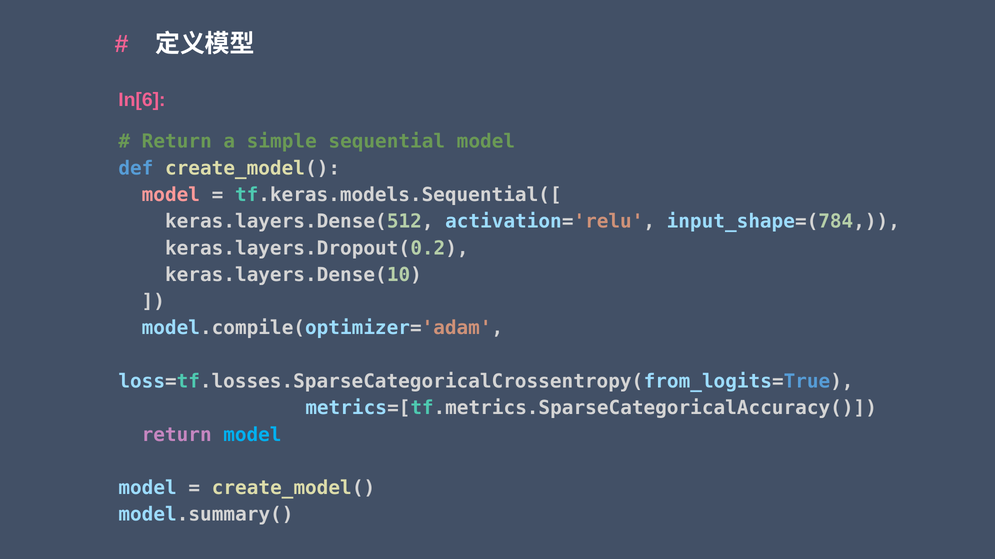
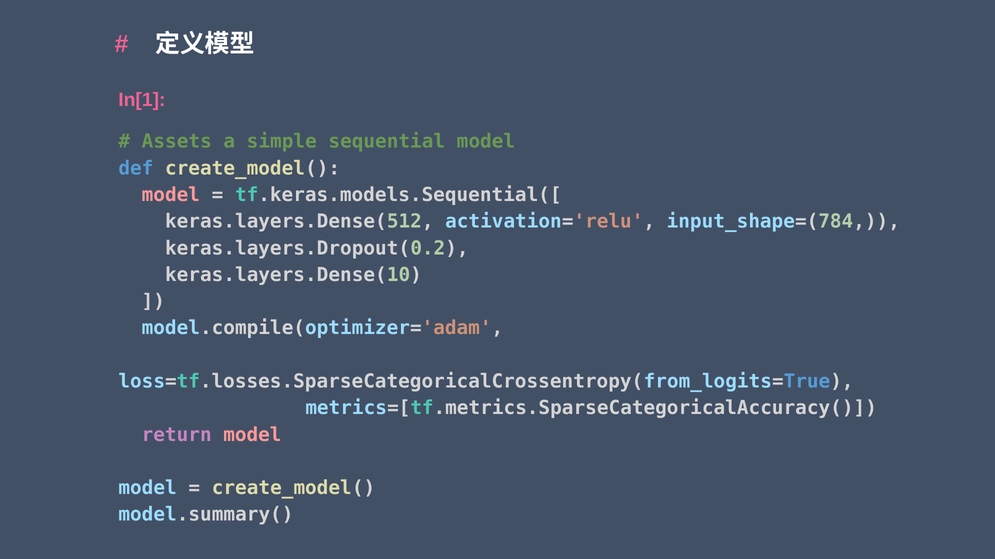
In[6: In[6 -> In[1
Return at (177, 142): Return -> Assets
model at (252, 435) colour: light blue -> pink
